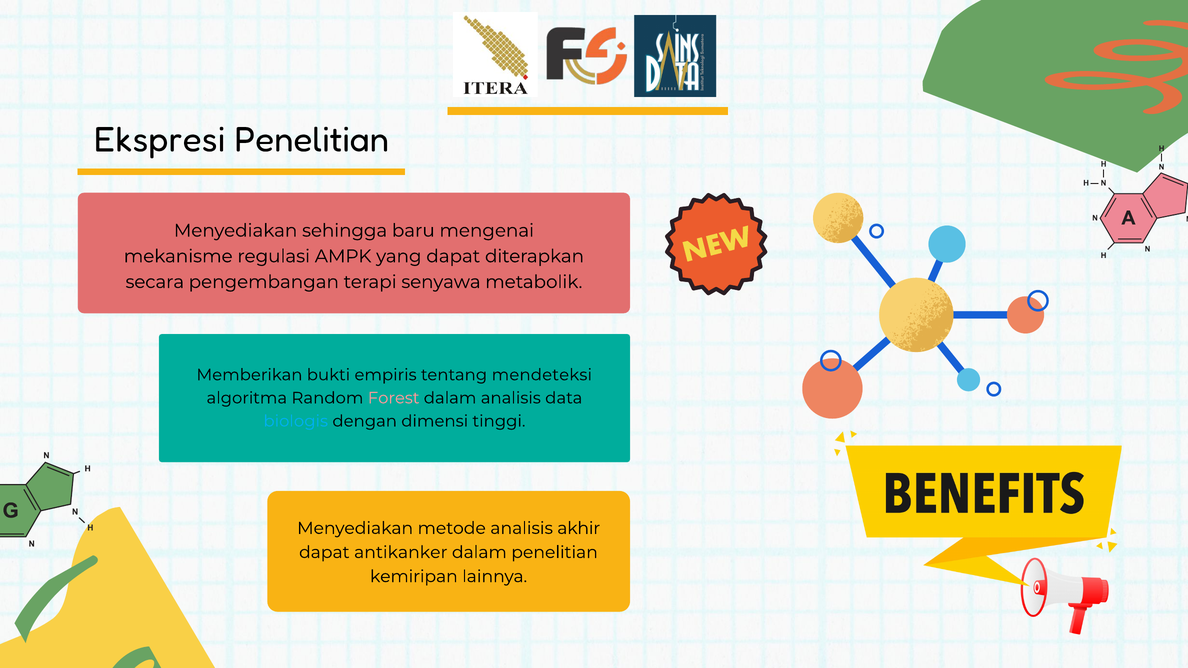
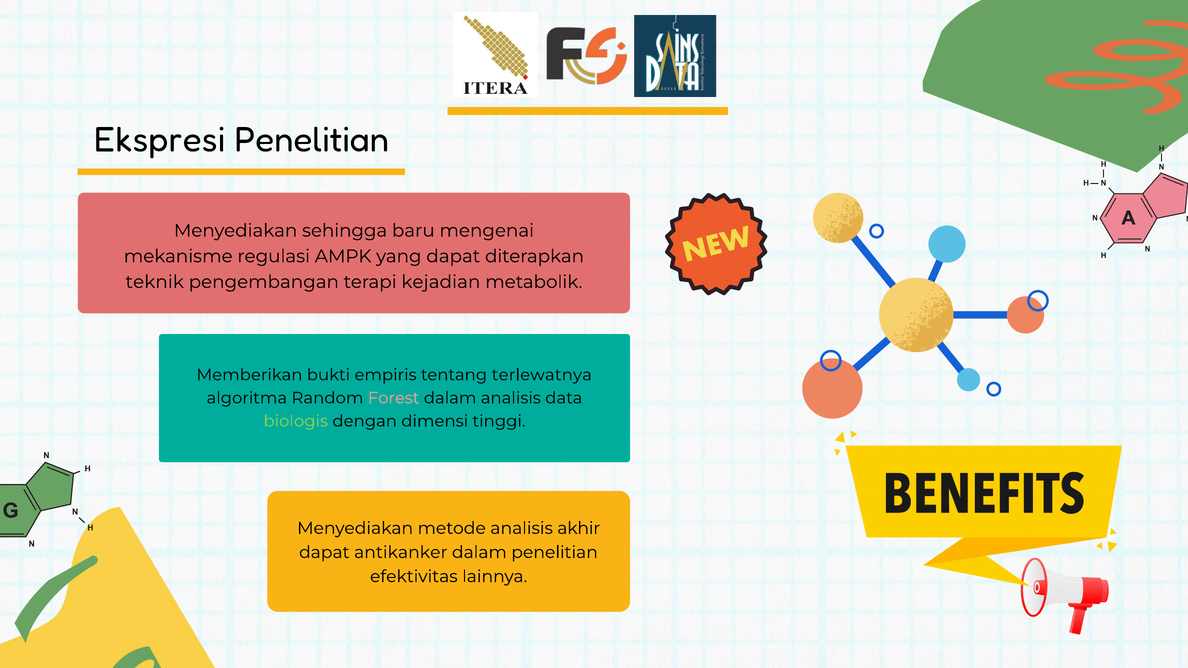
secara: secara -> teknik
senyawa: senyawa -> kejadian
mendeteksi: mendeteksi -> terlewatnya
biologis colour: light blue -> light green
kemiripan: kemiripan -> efektivitas
